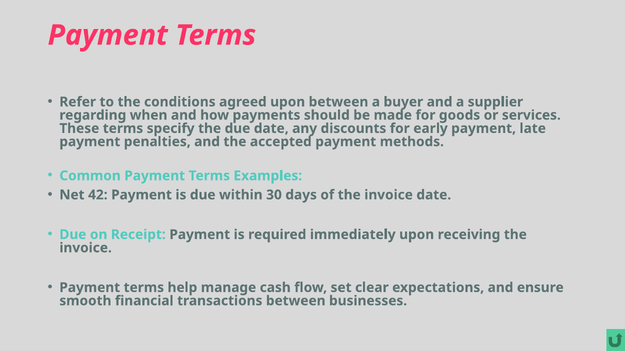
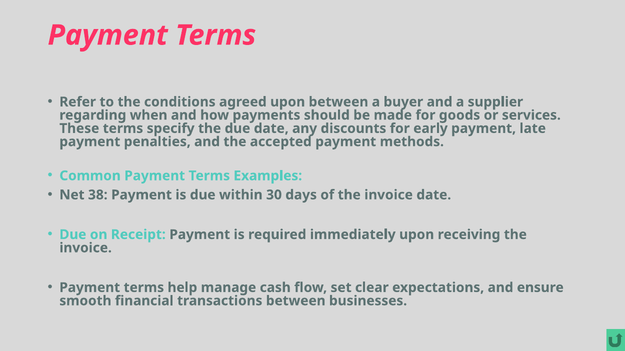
42: 42 -> 38
